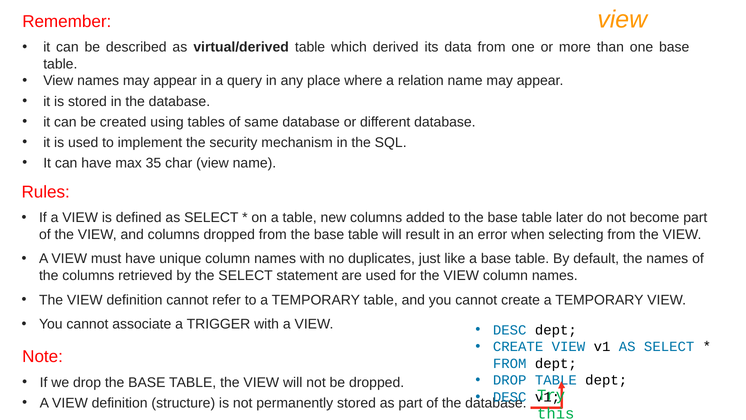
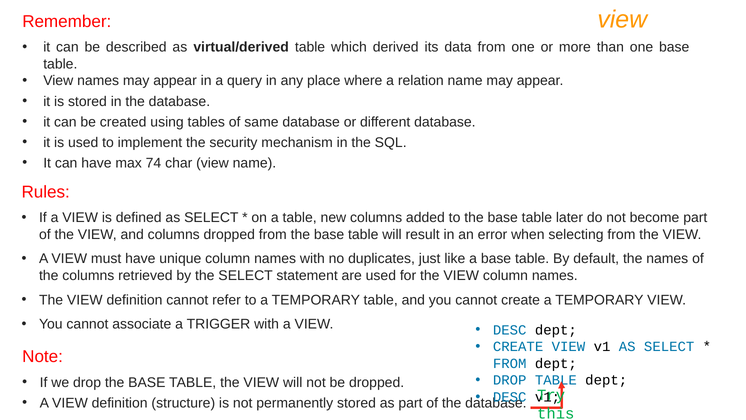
35: 35 -> 74
